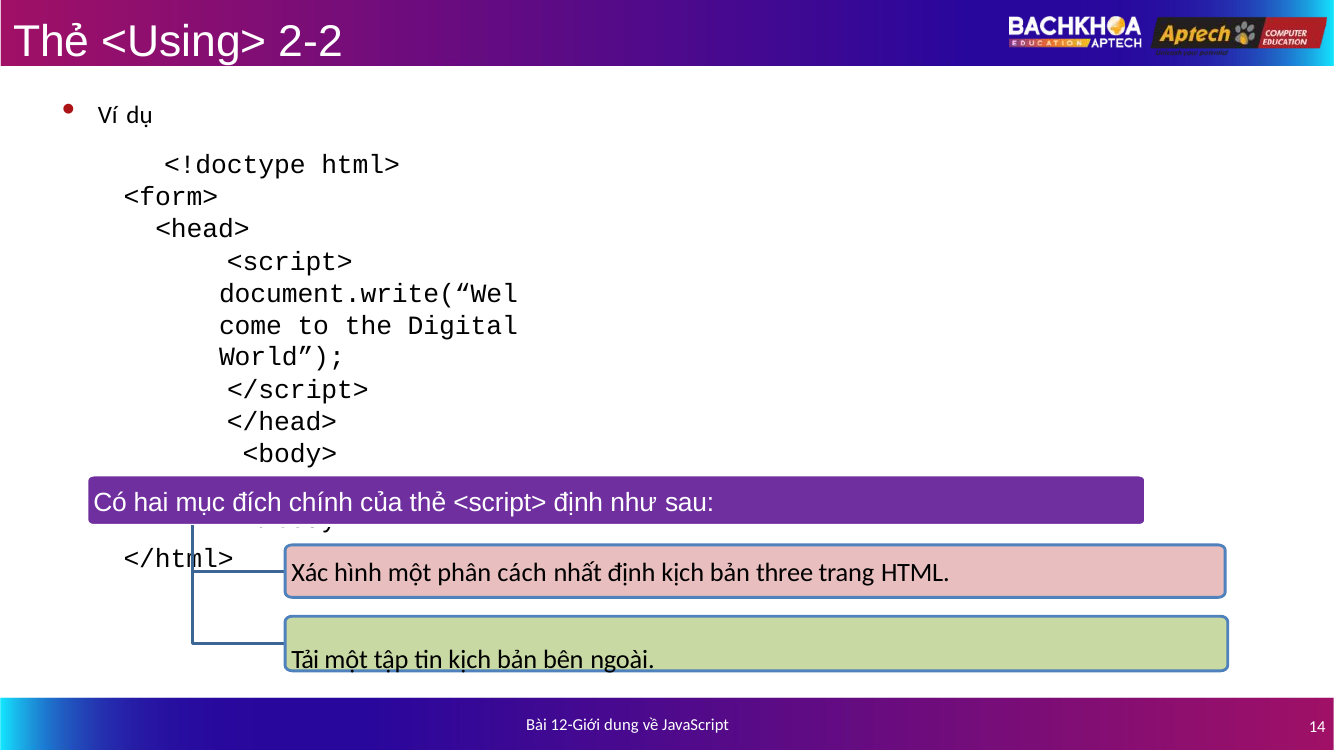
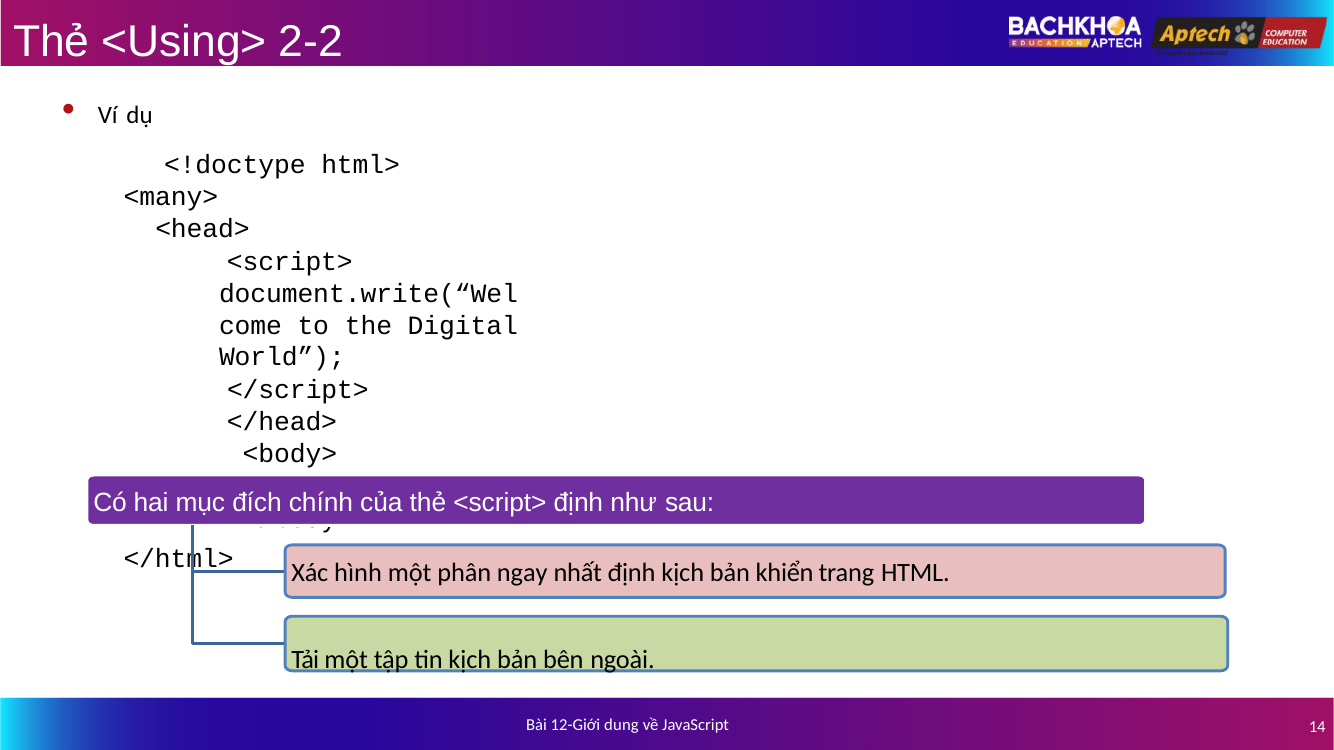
<form>: <form> -> <many>
cách: cách -> ngay
three: three -> khiển
